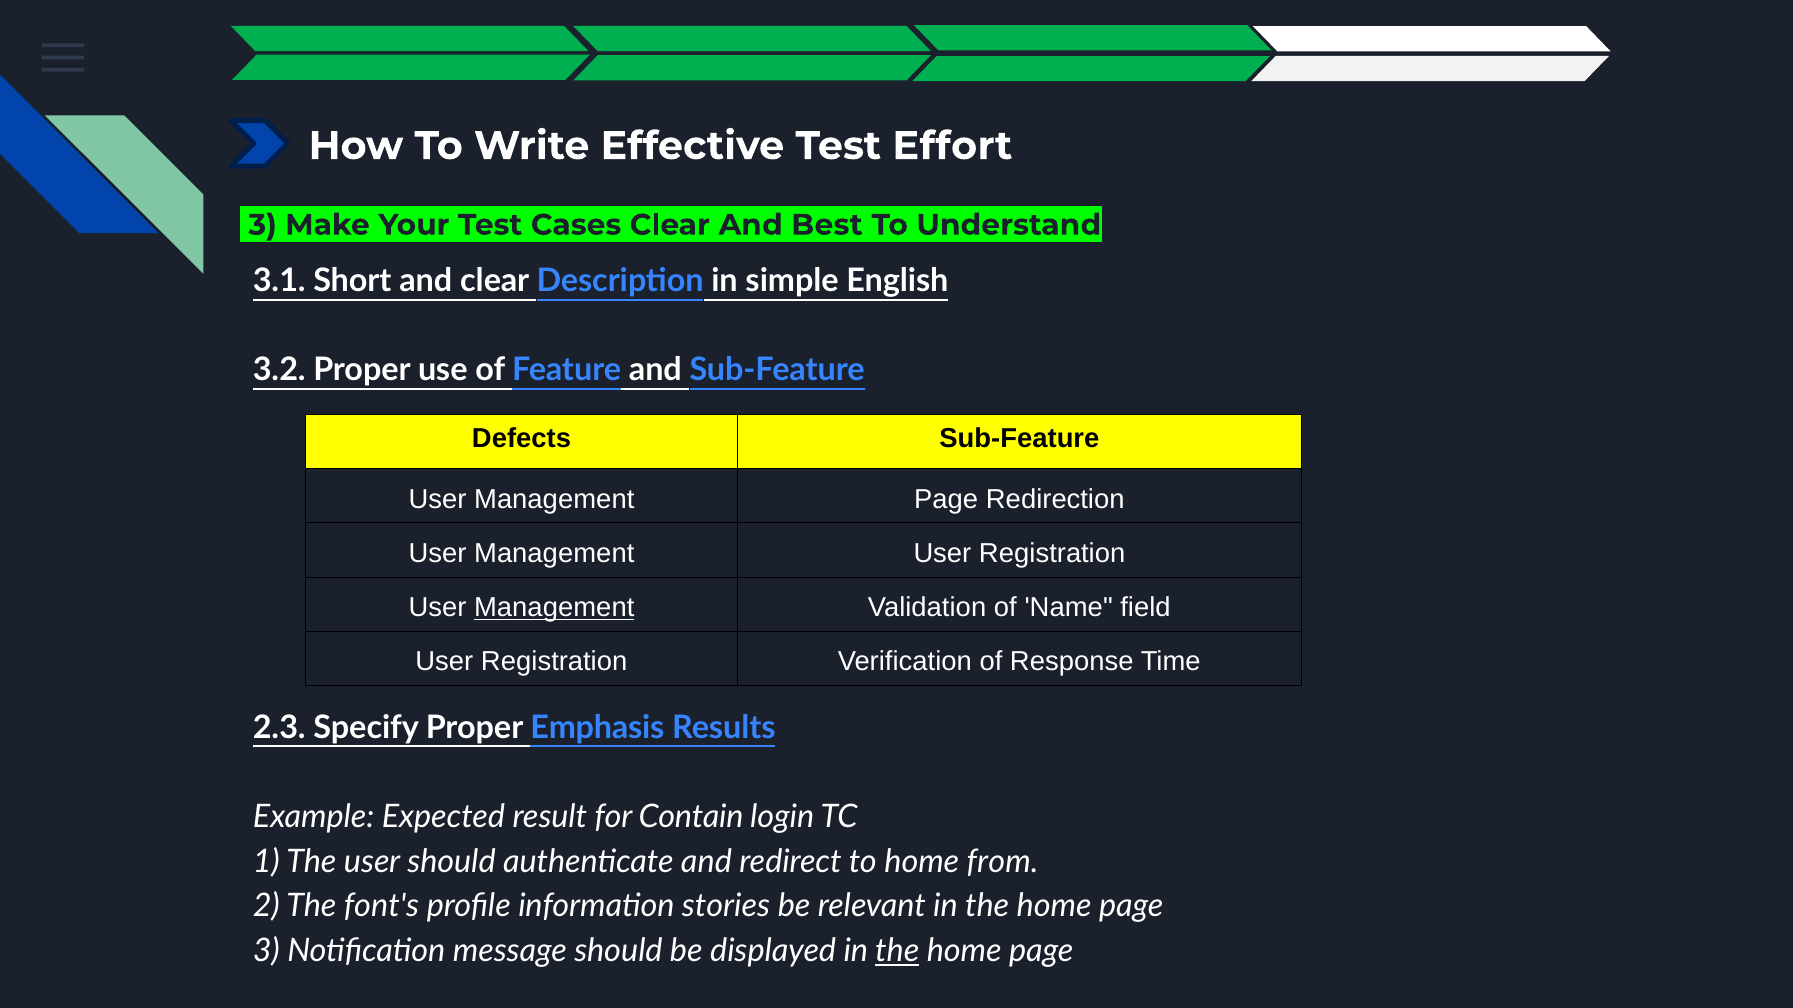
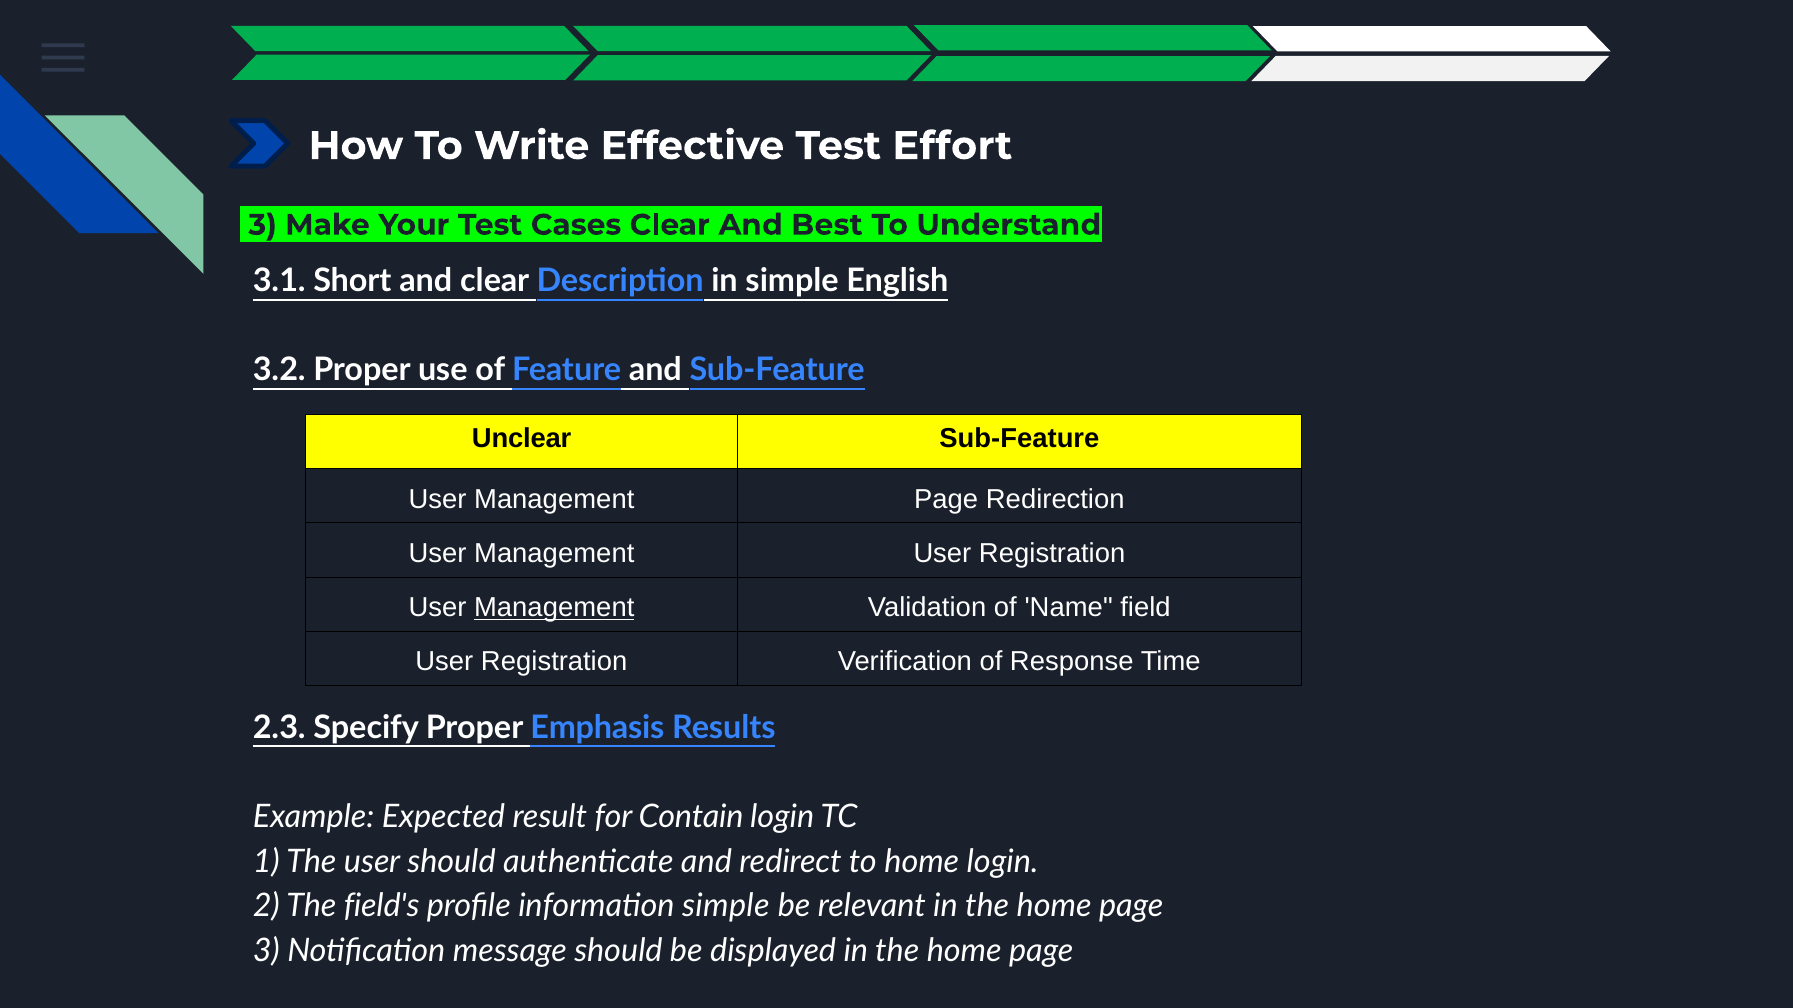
Defects: Defects -> Unclear
home from: from -> login
font's: font's -> field's
information stories: stories -> simple
the at (897, 951) underline: present -> none
